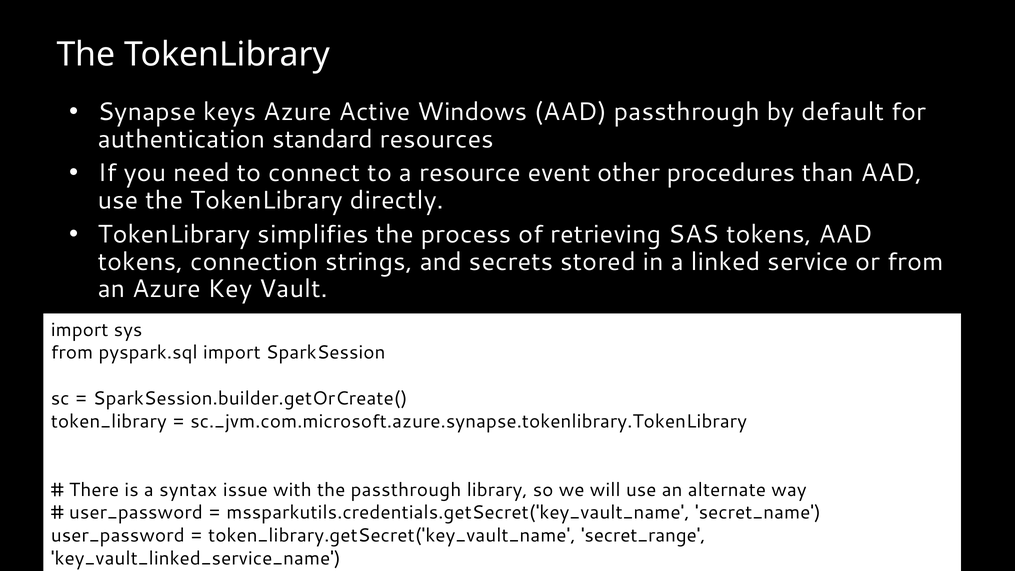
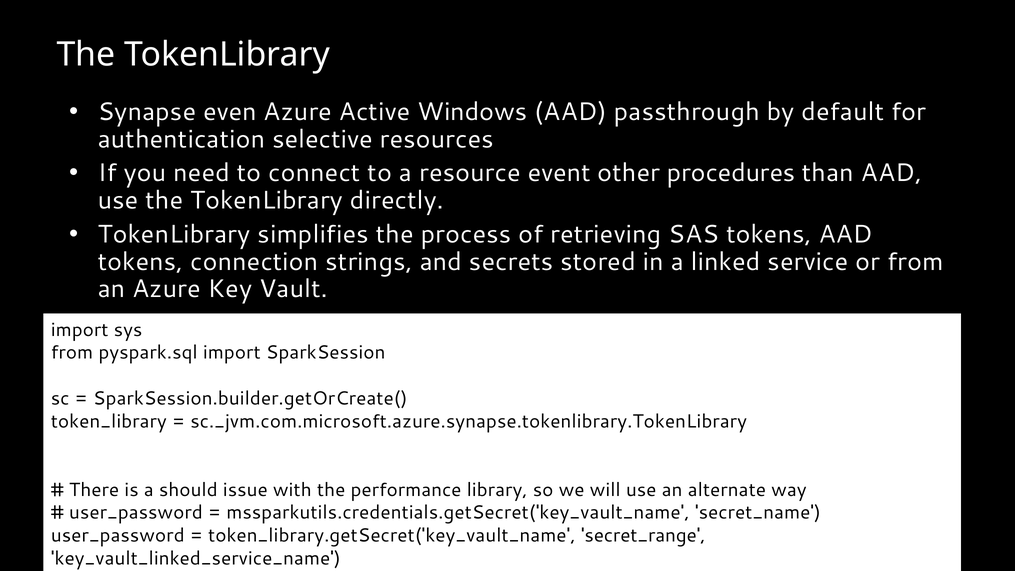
keys: keys -> even
standard: standard -> selective
syntax: syntax -> should
the passthrough: passthrough -> performance
